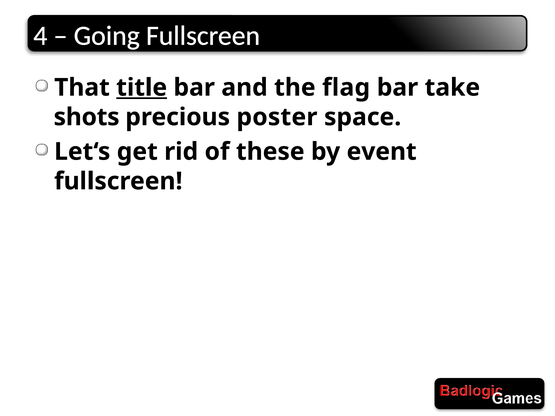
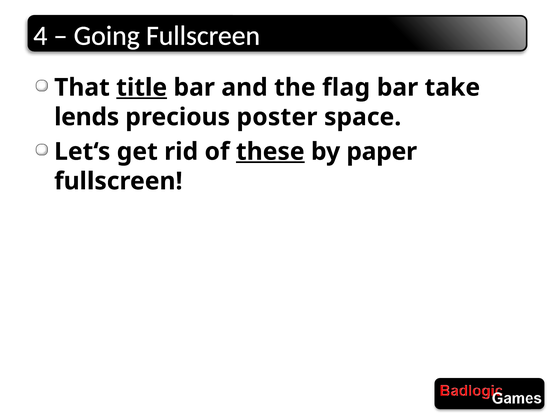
shots: shots -> lends
these underline: none -> present
event: event -> paper
